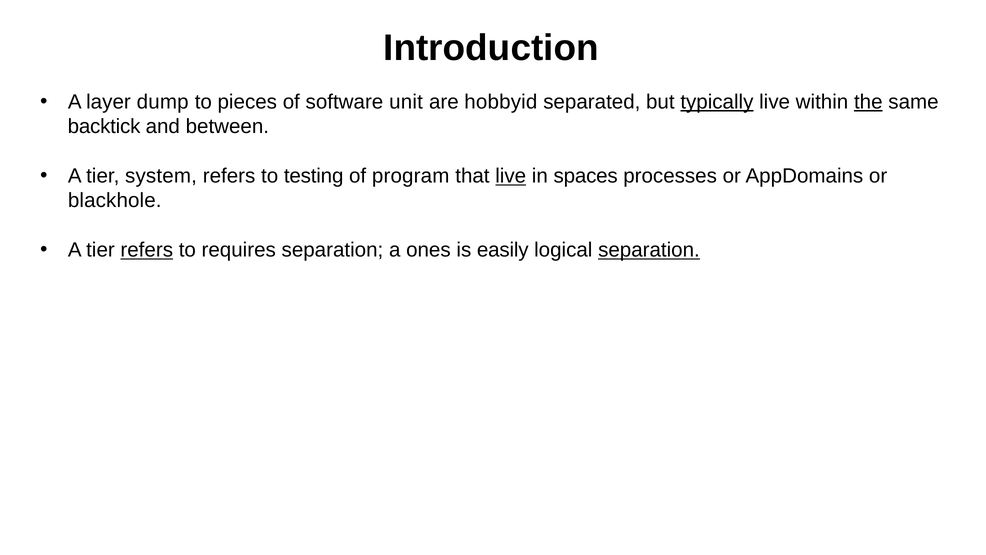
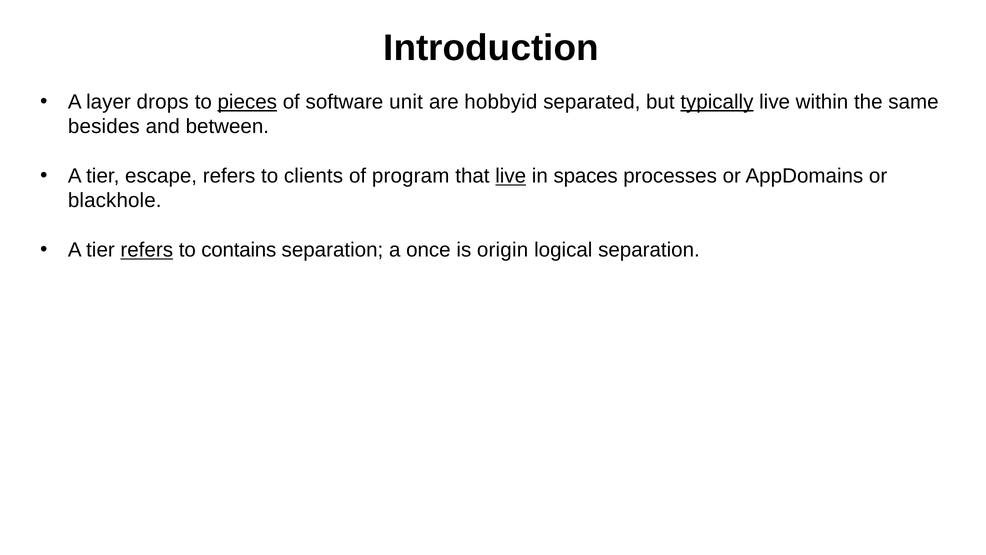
dump: dump -> drops
pieces underline: none -> present
the underline: present -> none
backtick: backtick -> besides
system: system -> escape
testing: testing -> clients
requires: requires -> contains
ones: ones -> once
easily: easily -> origin
separation at (649, 250) underline: present -> none
